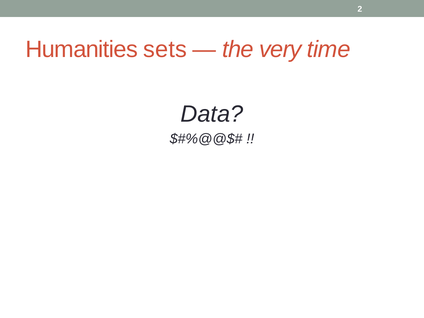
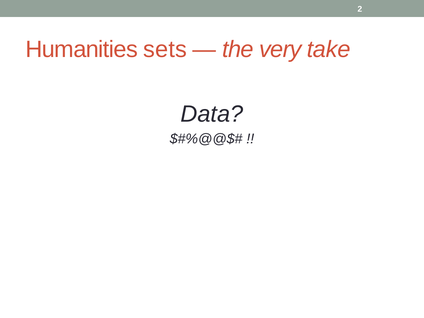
time: time -> take
